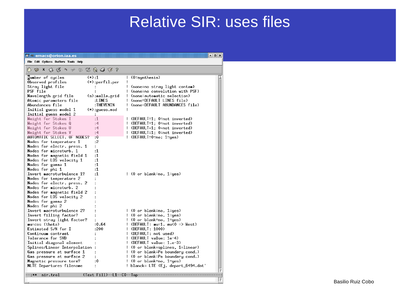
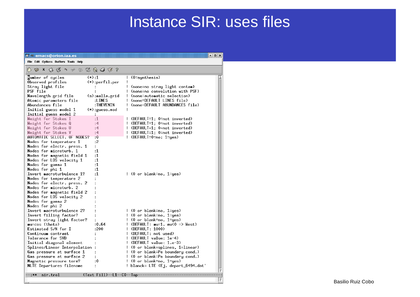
Relative: Relative -> Instance
